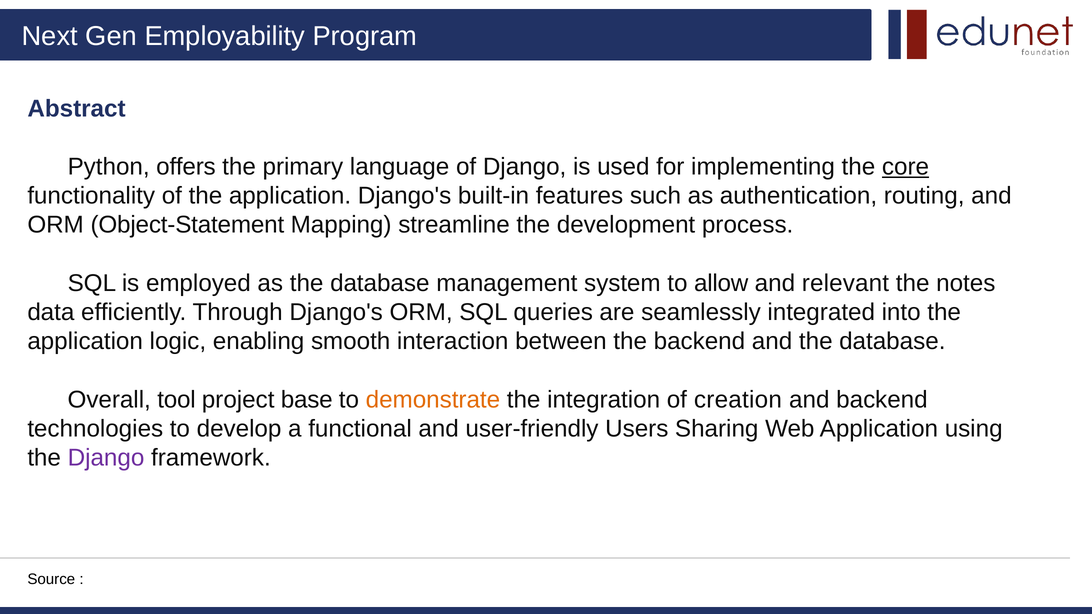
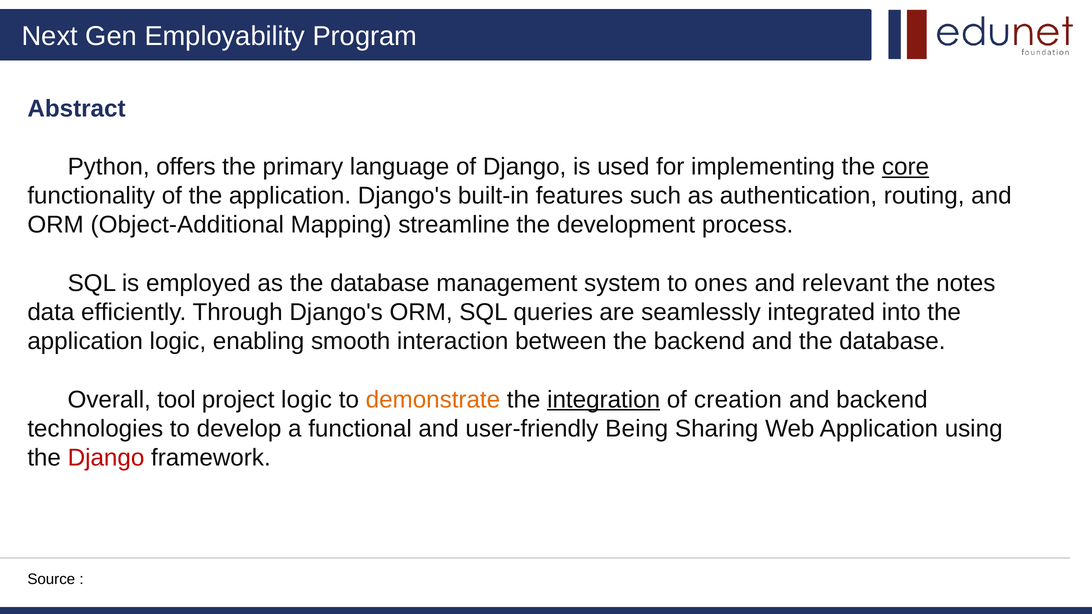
Object-Statement: Object-Statement -> Object-Additional
allow: allow -> ones
project base: base -> logic
integration underline: none -> present
Users: Users -> Being
Django at (106, 458) colour: purple -> red
